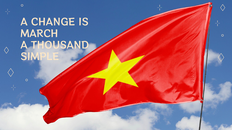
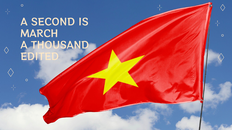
CHANGE: CHANGE -> SECOND
SIMPLE: SIMPLE -> EDITED
